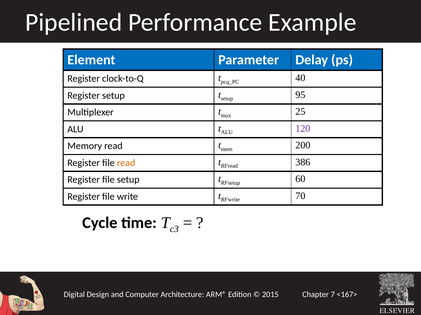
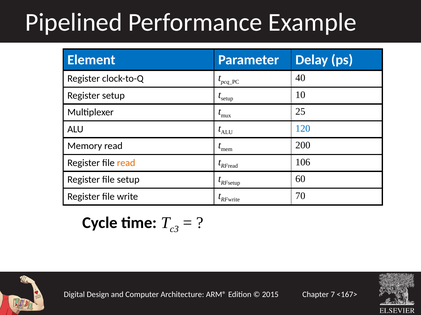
95: 95 -> 10
120 colour: purple -> blue
386: 386 -> 106
